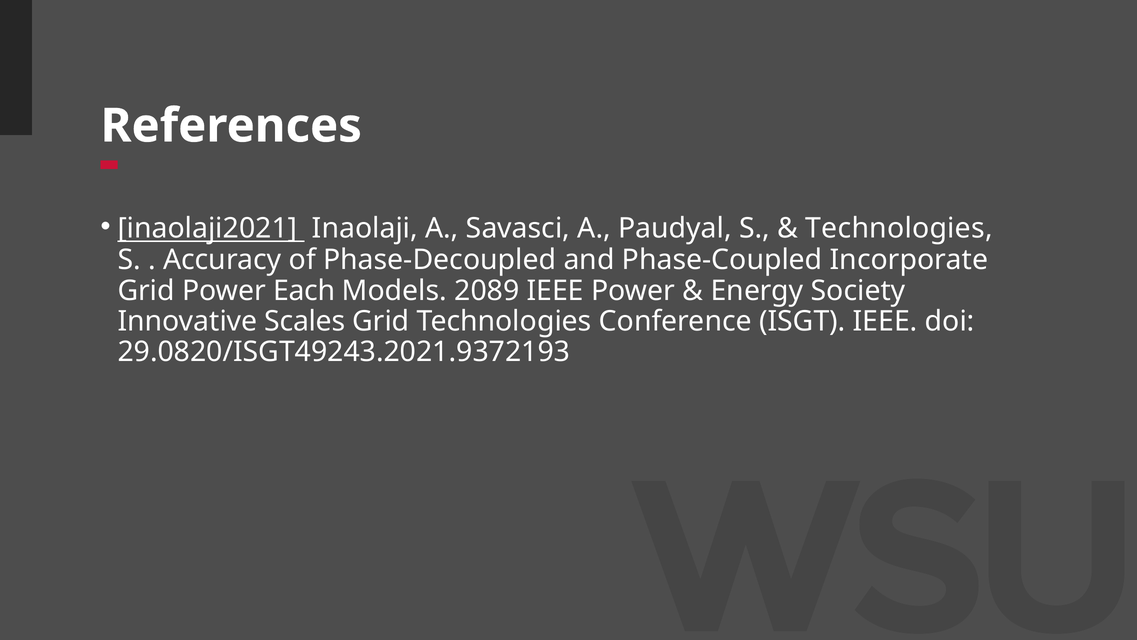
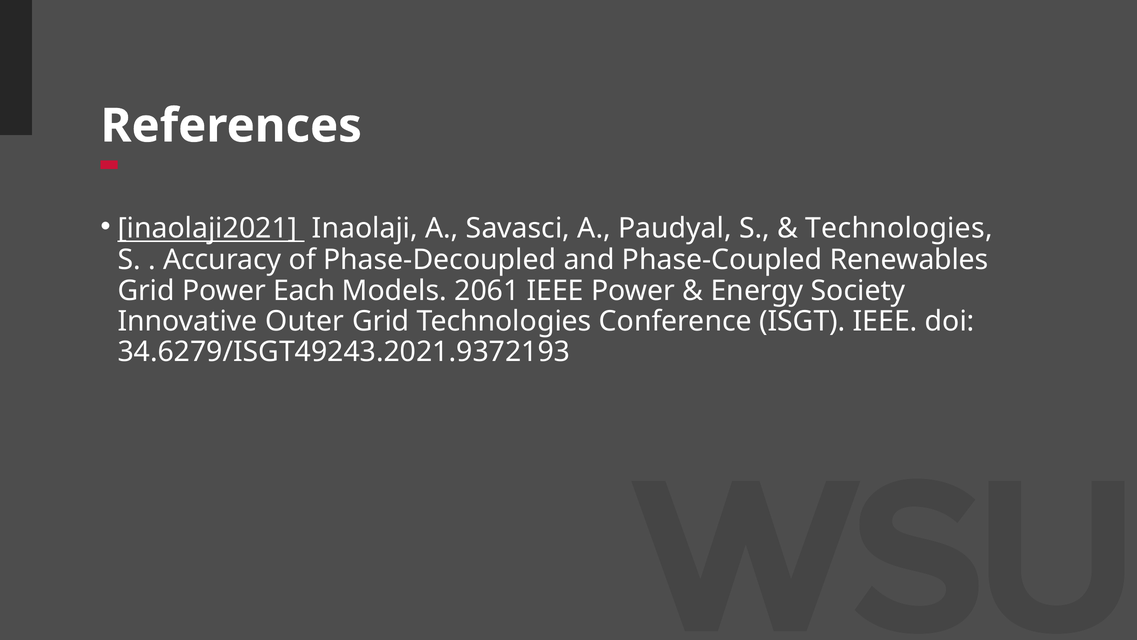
Incorporate: Incorporate -> Renewables
2089: 2089 -> 2061
Scales: Scales -> Outer
29.0820/ISGT49243.2021.9372193: 29.0820/ISGT49243.2021.9372193 -> 34.6279/ISGT49243.2021.9372193
